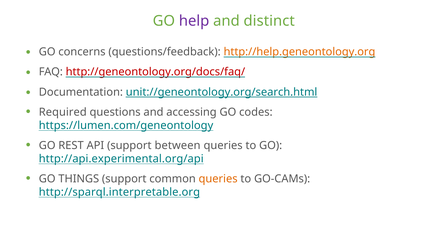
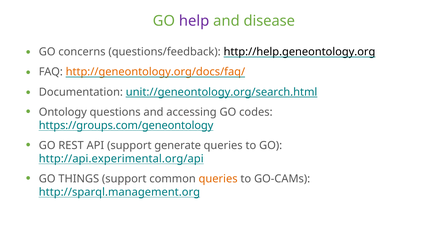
distinct: distinct -> disease
http://help.geneontology.org colour: orange -> black
http://geneontology.org/docs/faq/ colour: red -> orange
Required: Required -> Ontology
https://lumen.com/geneontology: https://lumen.com/geneontology -> https://groups.com/geneontology
between: between -> generate
http://sparql.interpretable.org: http://sparql.interpretable.org -> http://sparql.management.org
